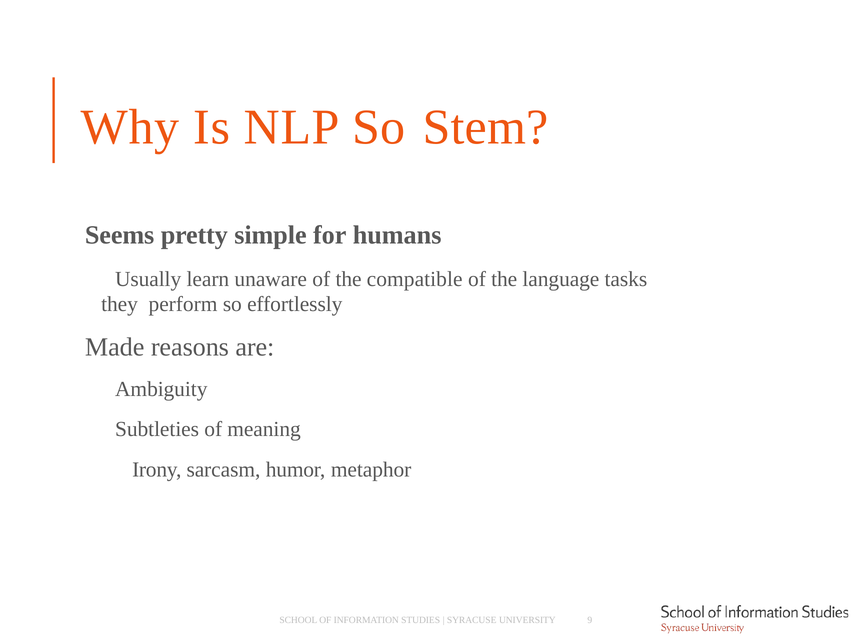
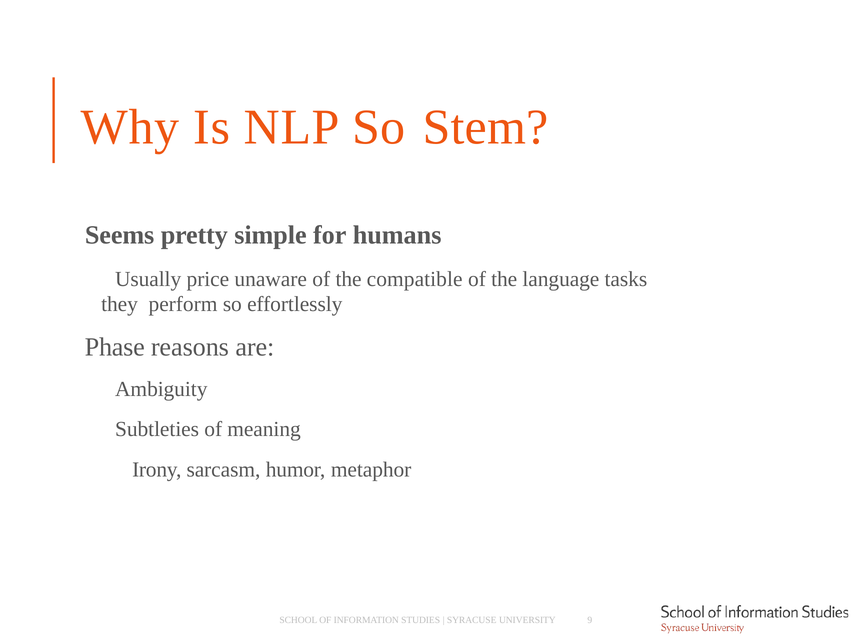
learn: learn -> price
Made: Made -> Phase
